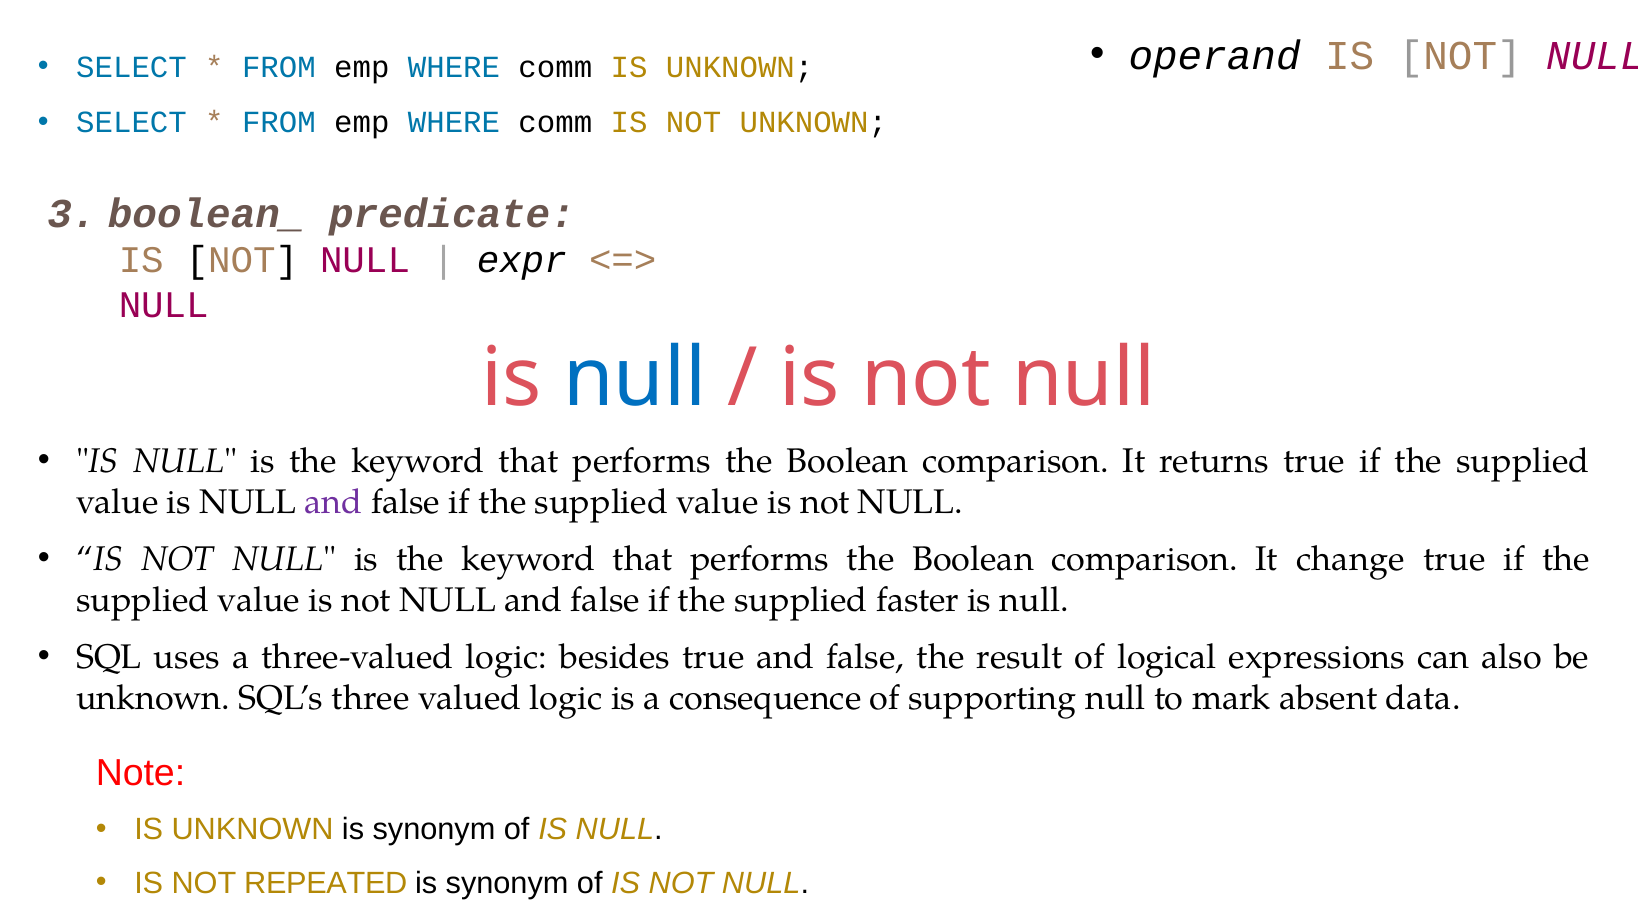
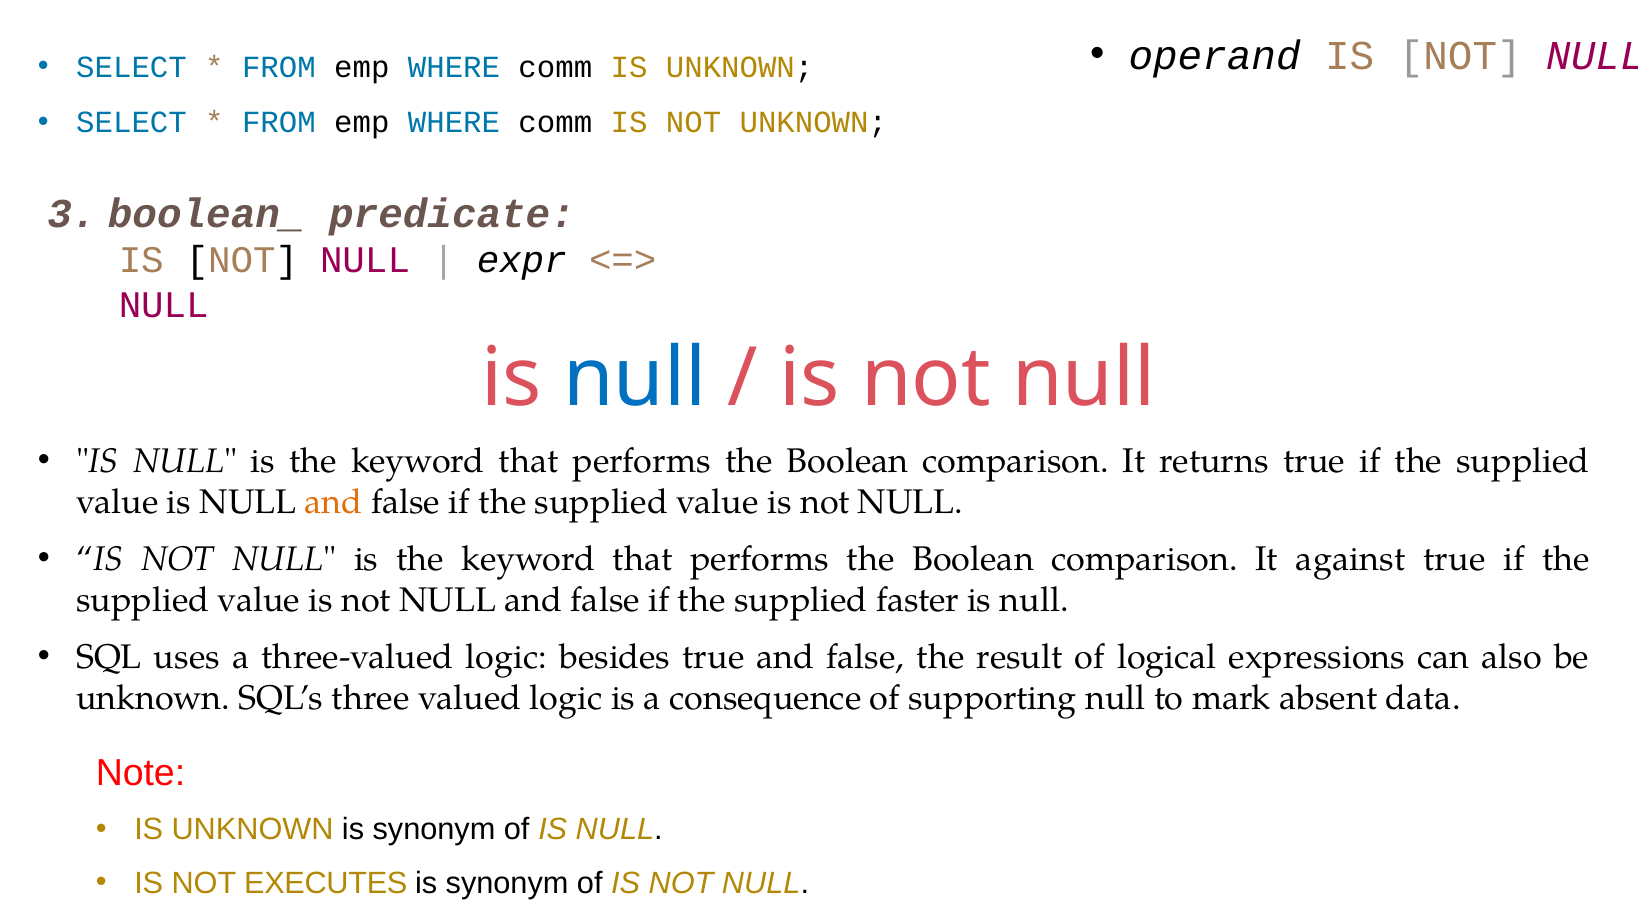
and at (334, 502) colour: purple -> orange
change: change -> against
REPEATED: REPEATED -> EXECUTES
